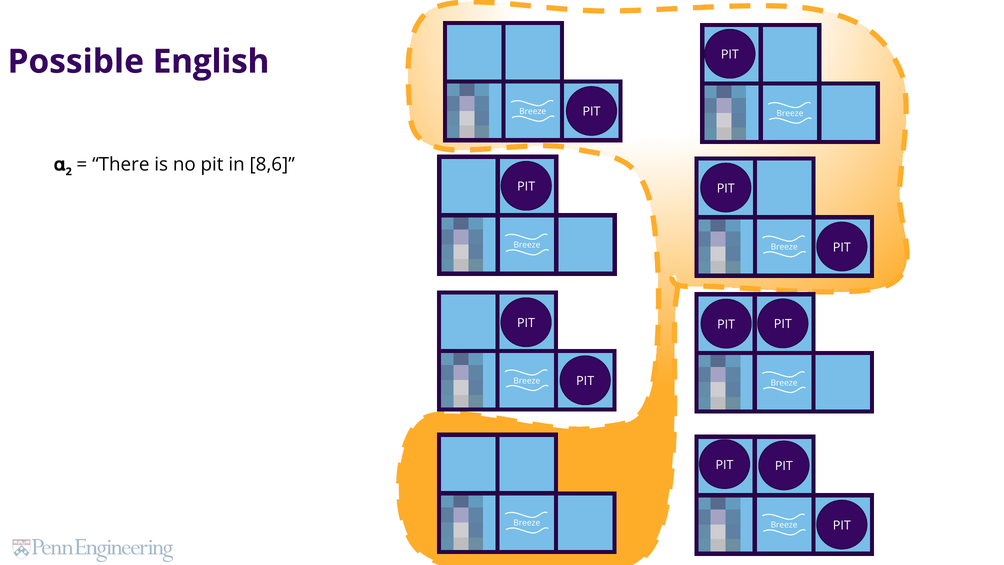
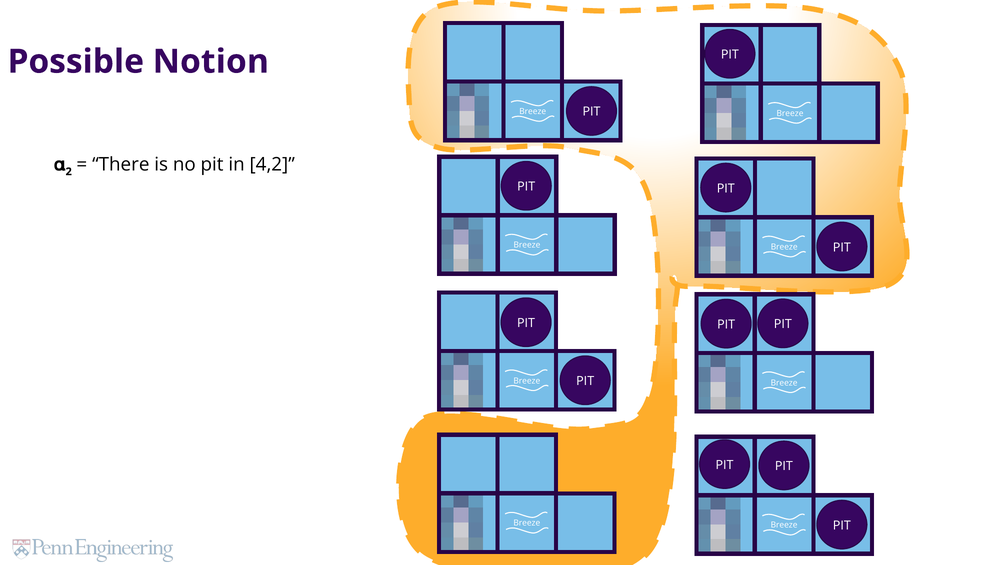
English: English -> Notion
8,6: 8,6 -> 4,2
